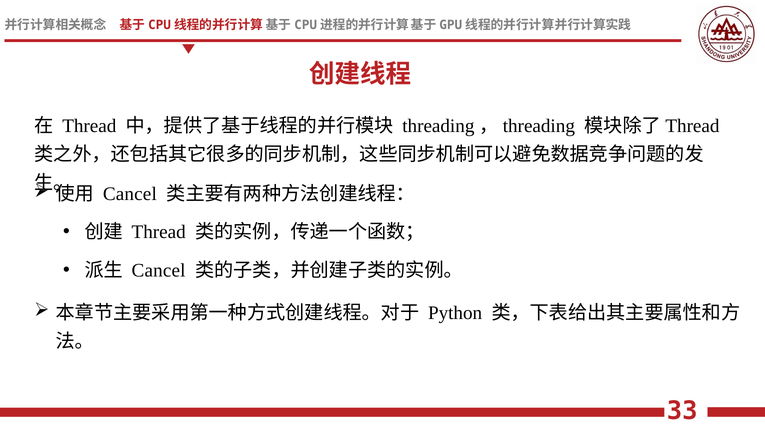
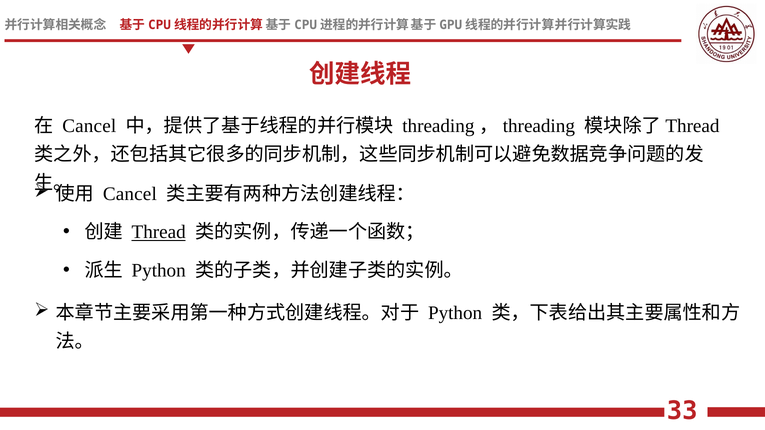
Thread at (89, 126): Thread -> Cancel
Thread at (159, 232) underline: none -> present
Cancel at (159, 271): Cancel -> Python
